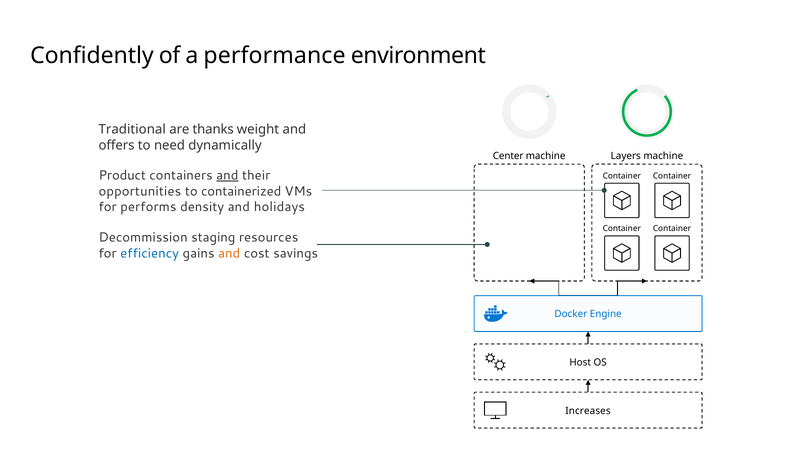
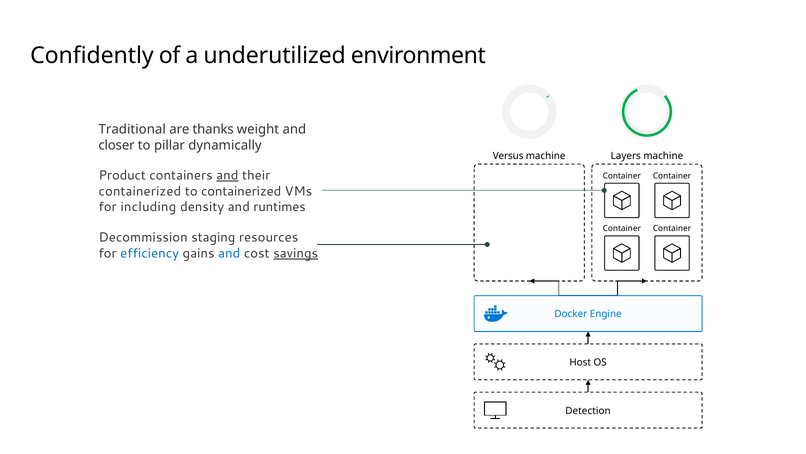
performance: performance -> underutilized
offers: offers -> closer
need: need -> pillar
Center: Center -> Versus
opportunities at (140, 191): opportunities -> containerized
performs: performs -> including
holidays: holidays -> runtimes
and at (229, 253) colour: orange -> blue
savings underline: none -> present
Increases: Increases -> Detection
